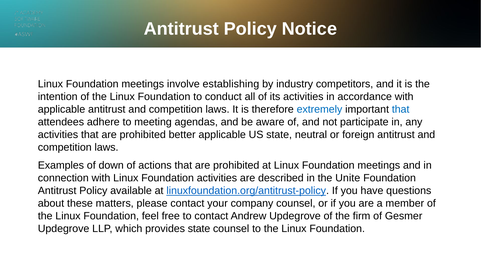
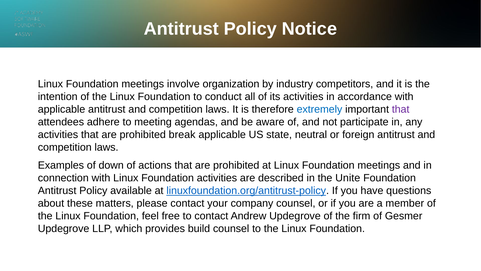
establishing: establishing -> organization
that at (401, 109) colour: blue -> purple
better: better -> break
provides state: state -> build
